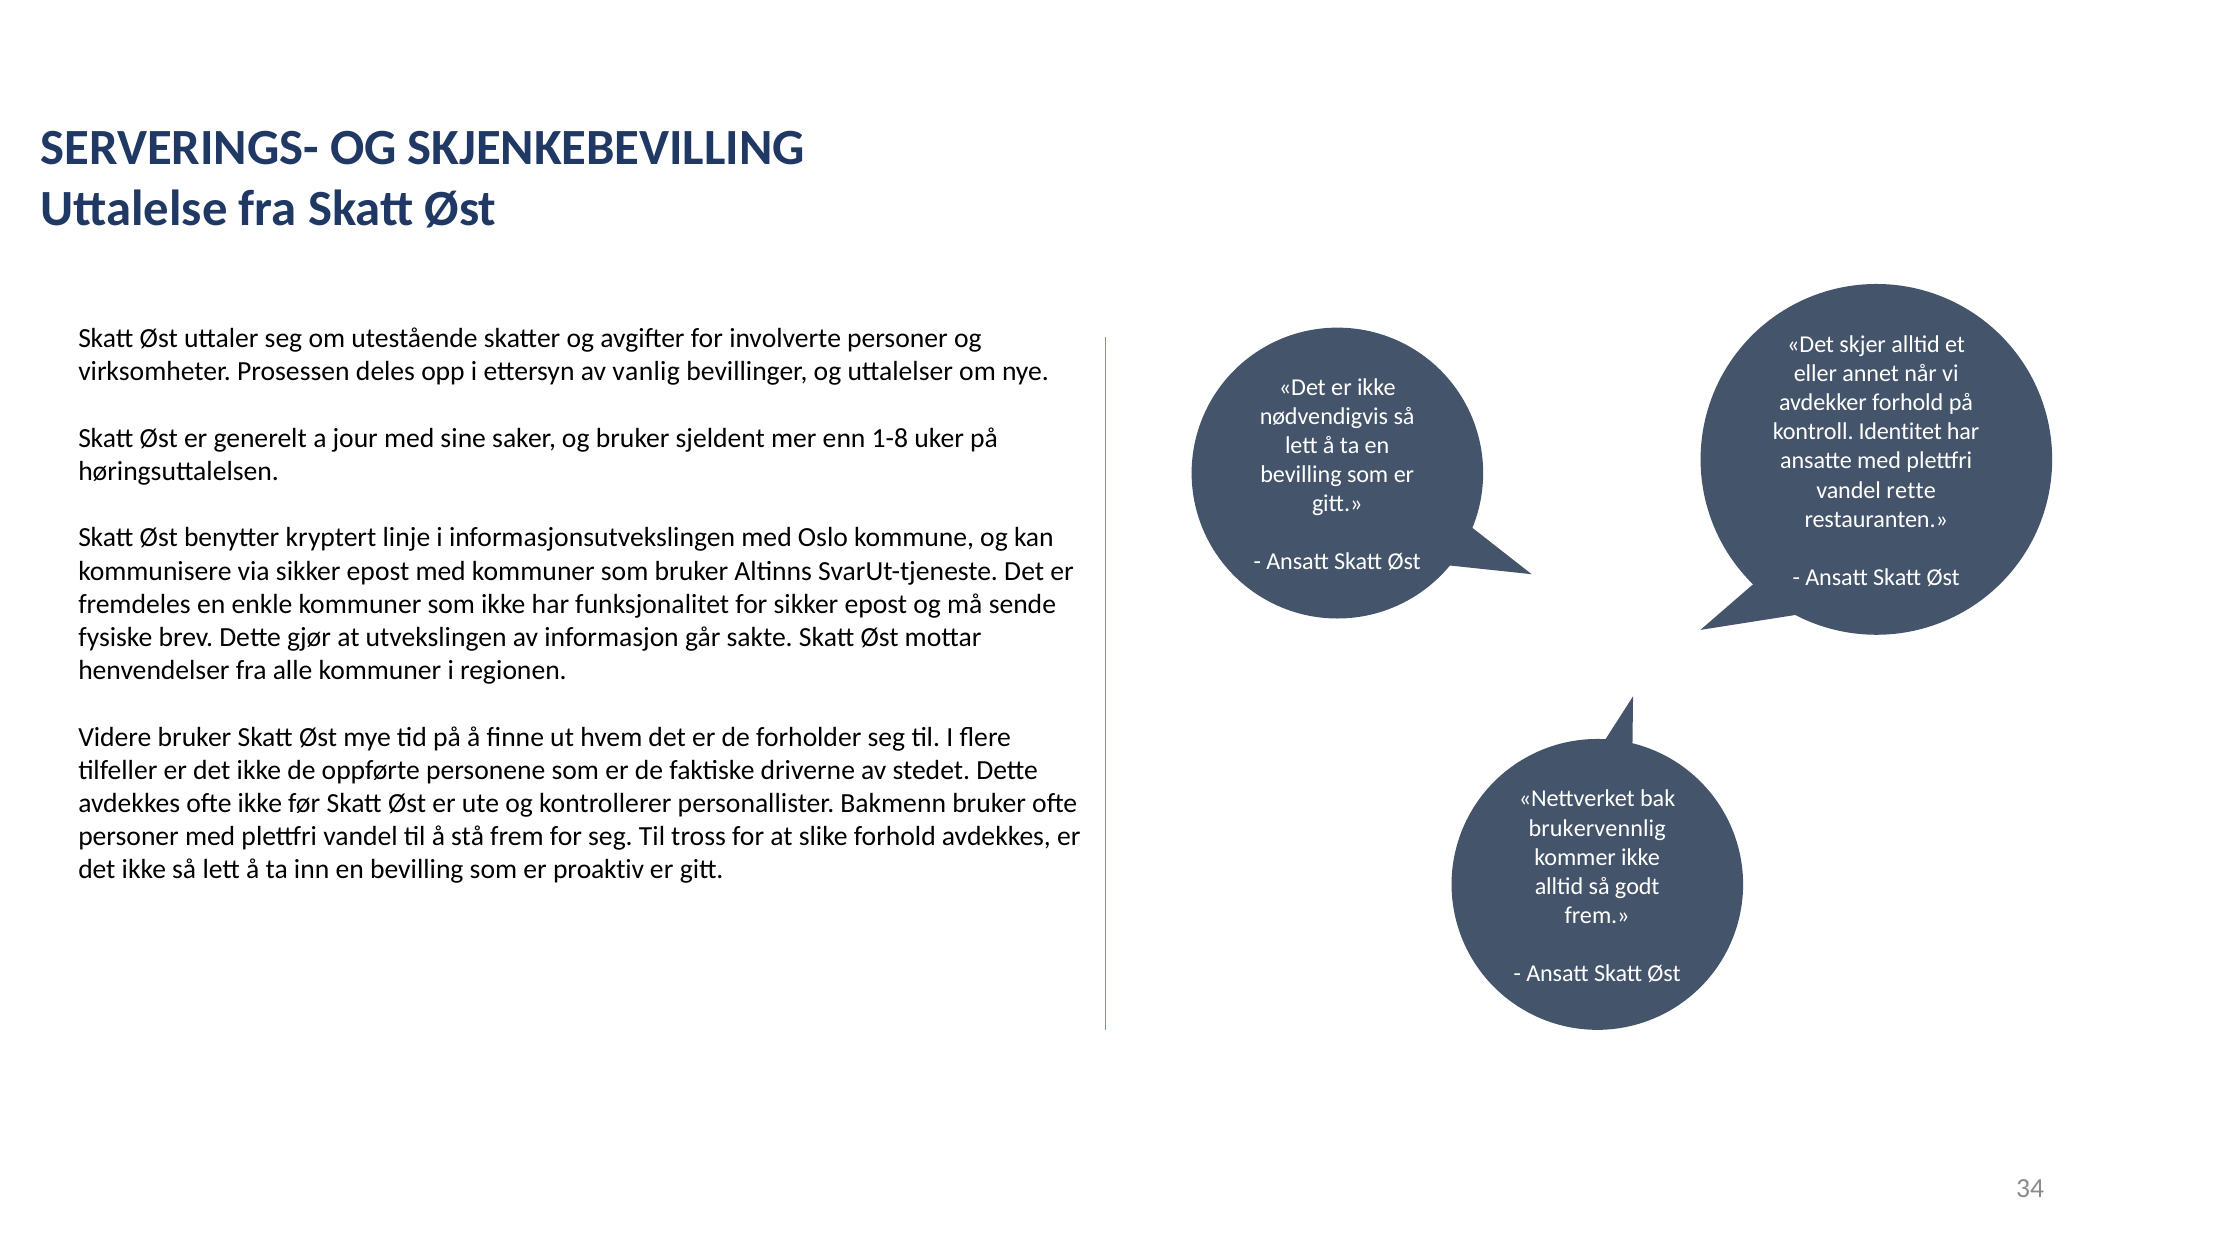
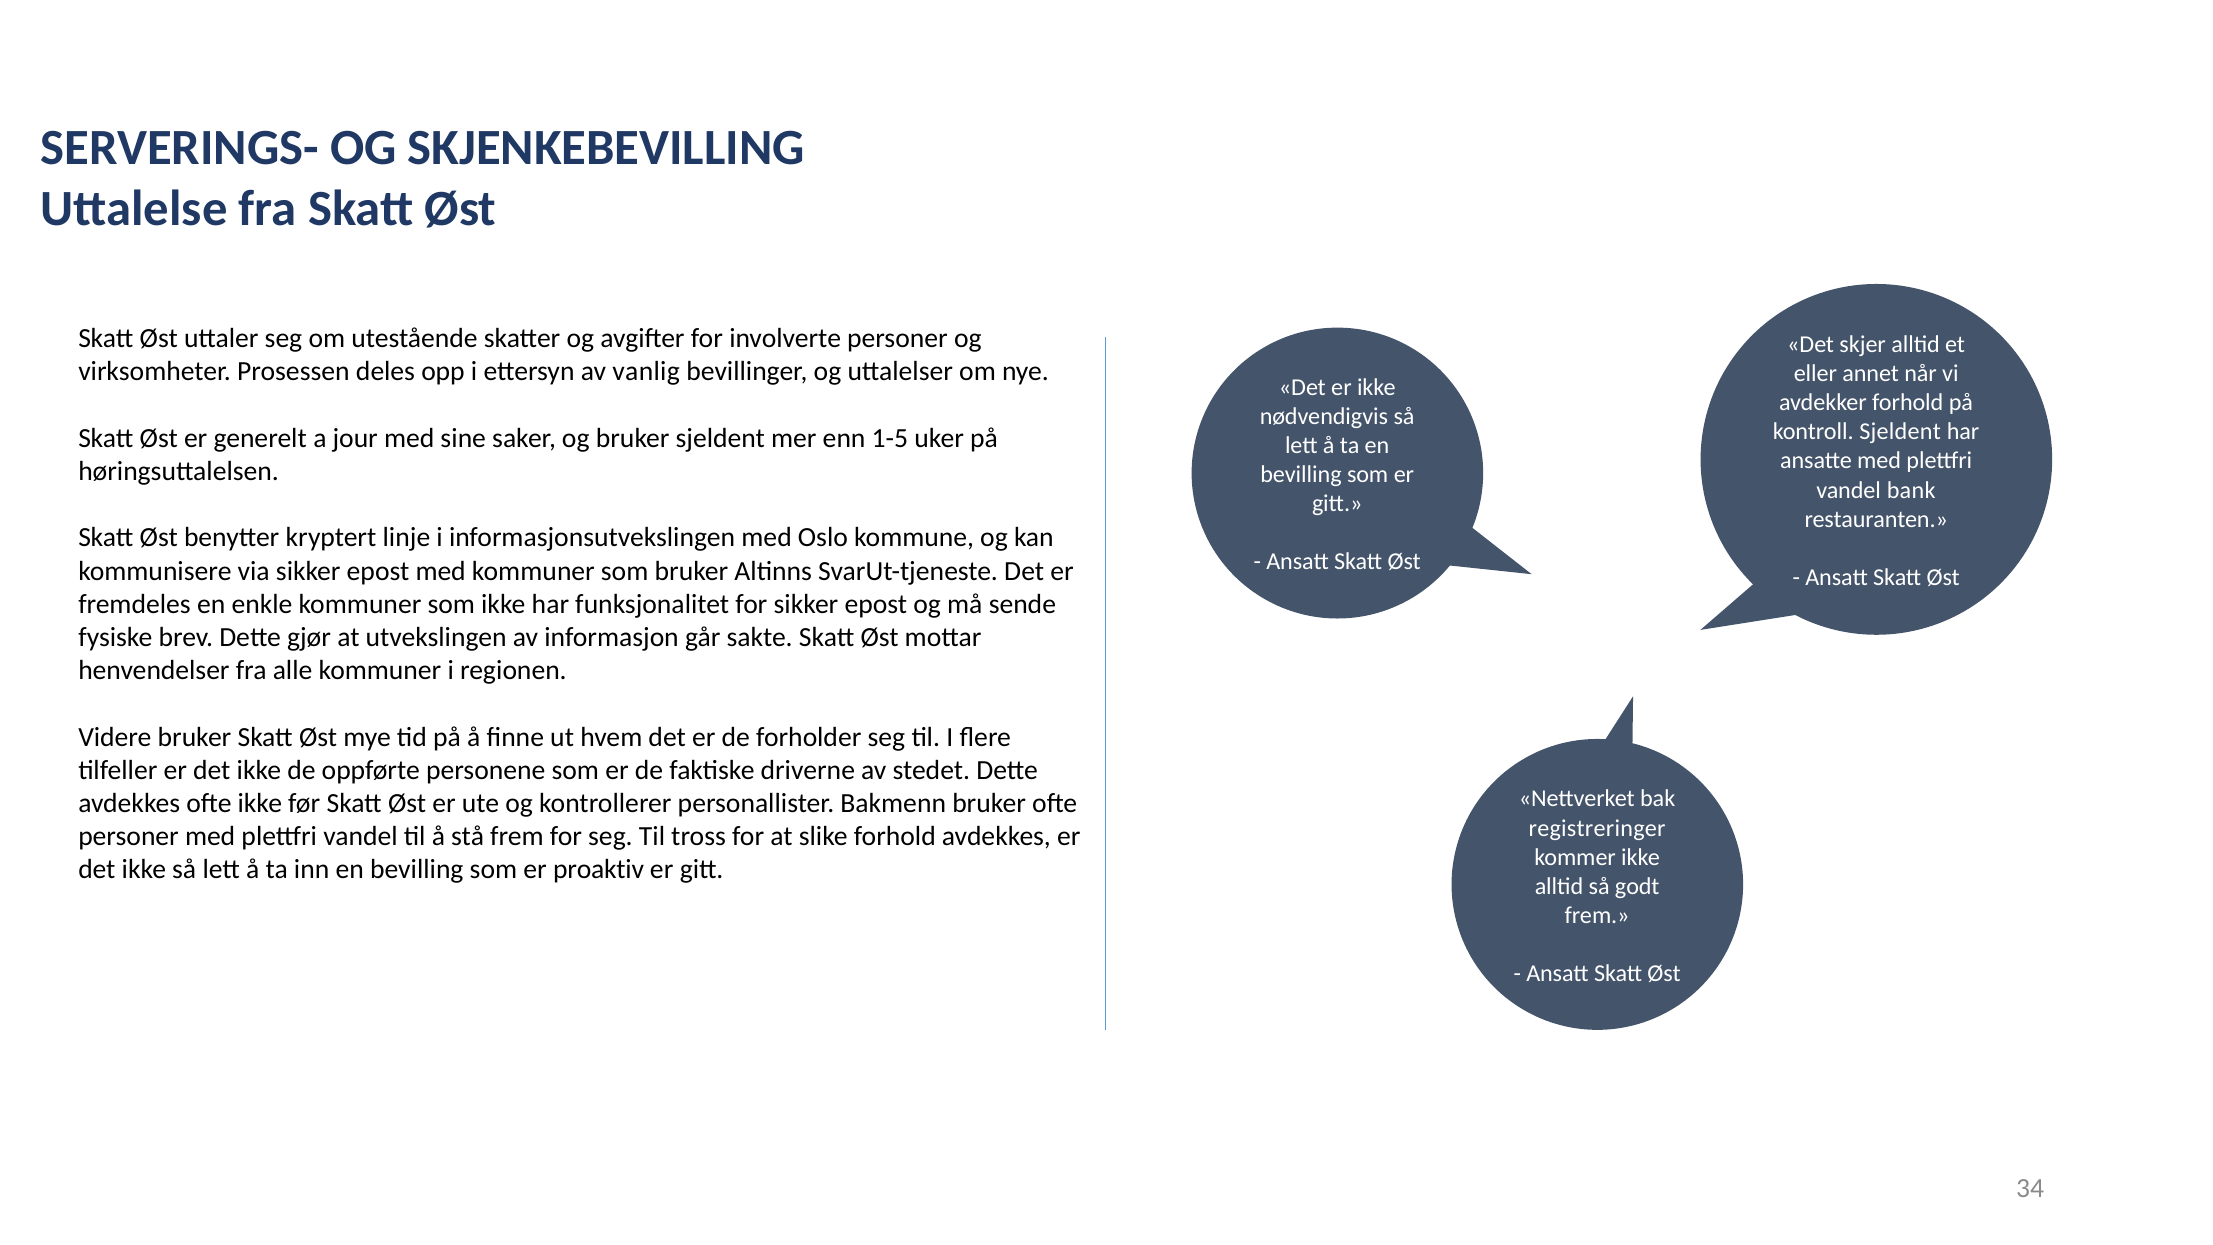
kontroll Identitet: Identitet -> Sjeldent
1-8: 1-8 -> 1-5
rette: rette -> bank
brukervennlig: brukervennlig -> registreringer
